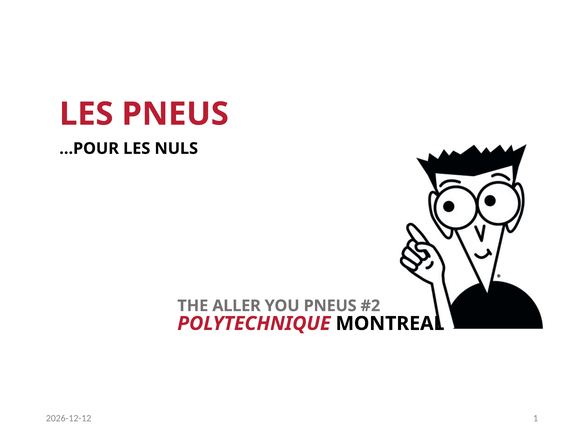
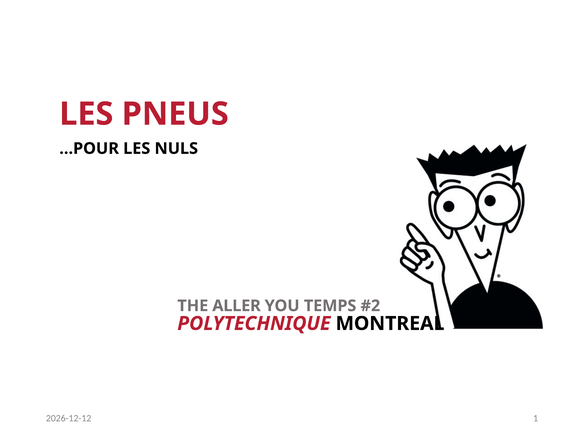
YOU PNEUS: PNEUS -> TEMPS
